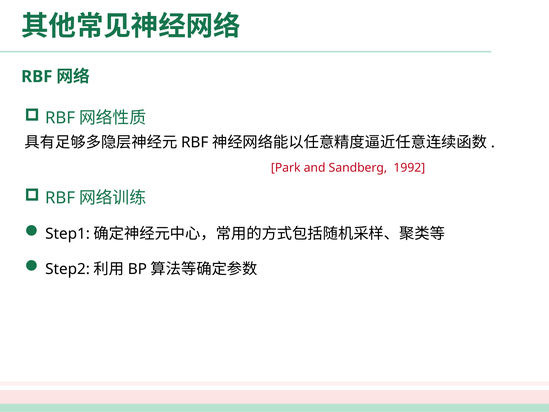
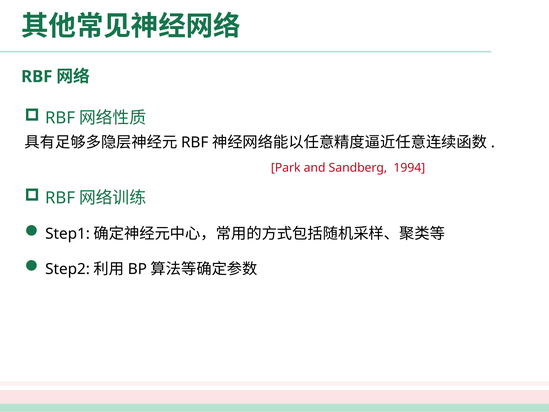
1992: 1992 -> 1994
